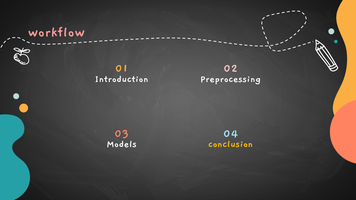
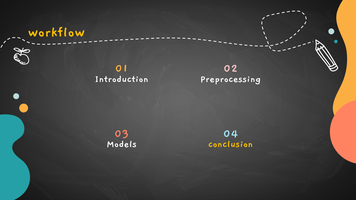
workflow colour: pink -> yellow
